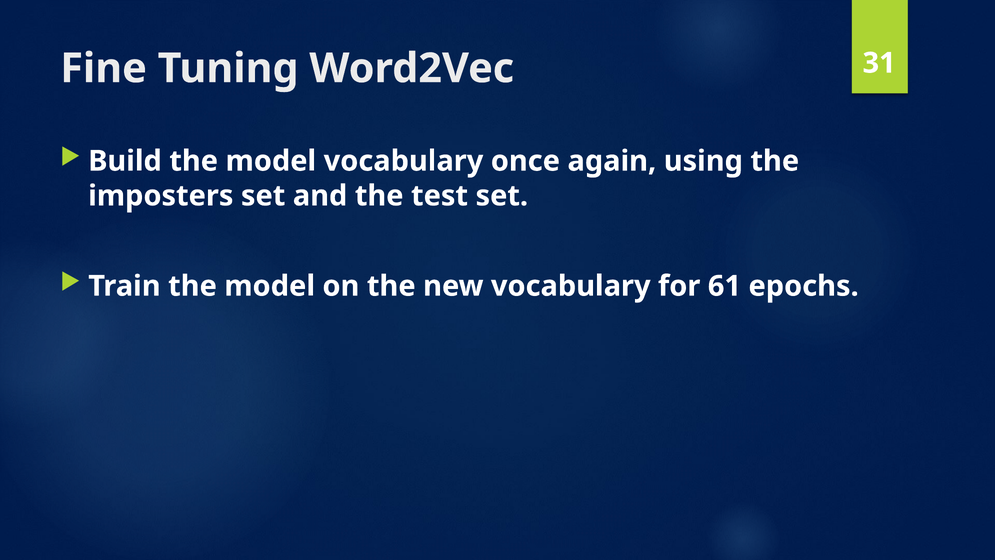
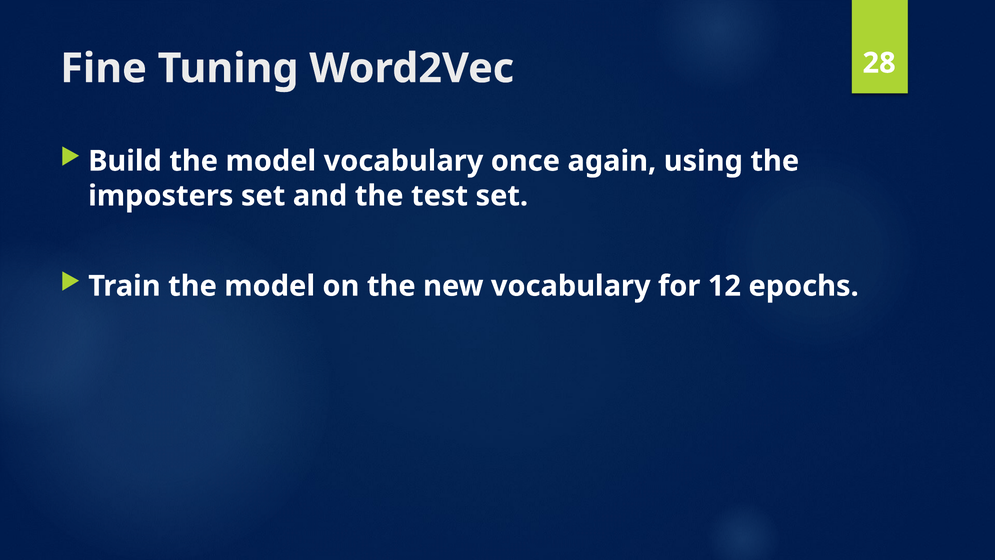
31: 31 -> 28
61: 61 -> 12
